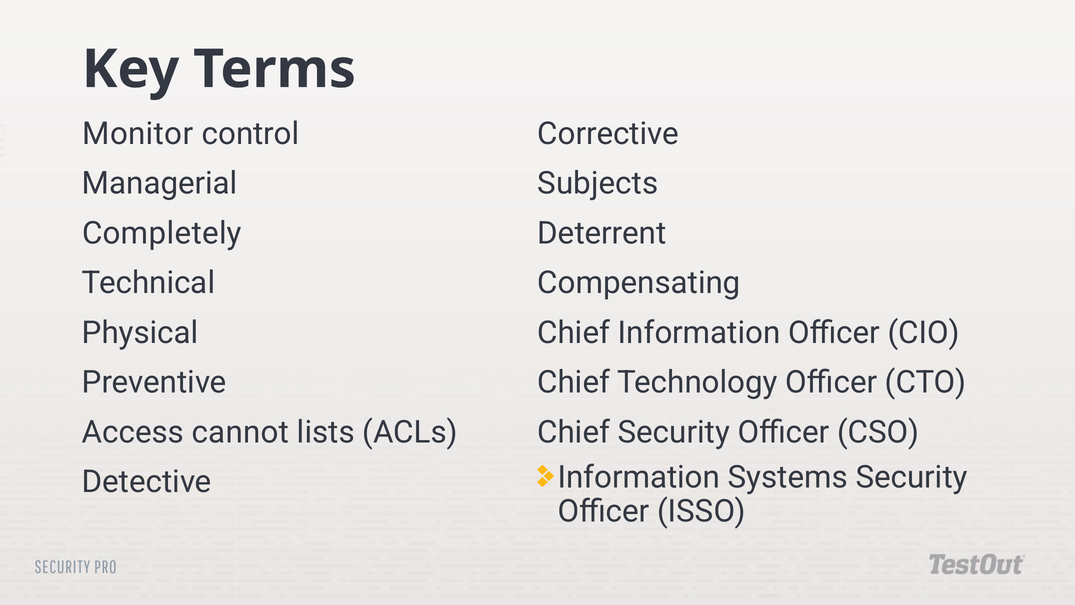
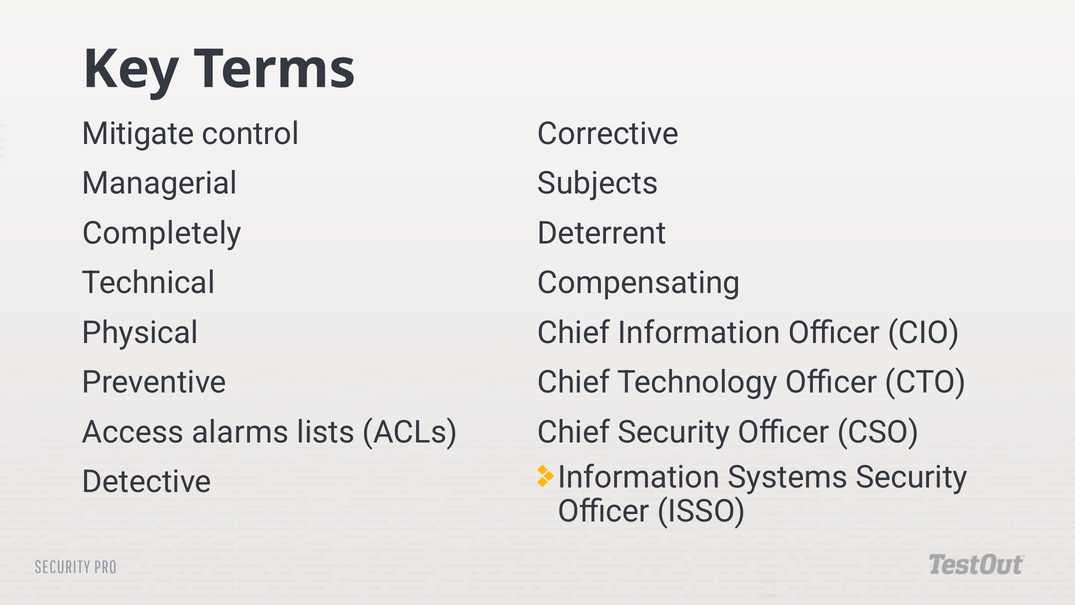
Monitor: Monitor -> Mitigate
cannot: cannot -> alarms
